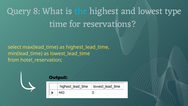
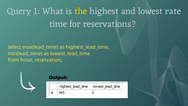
8: 8 -> 1
the colour: light blue -> yellow
type: type -> rate
